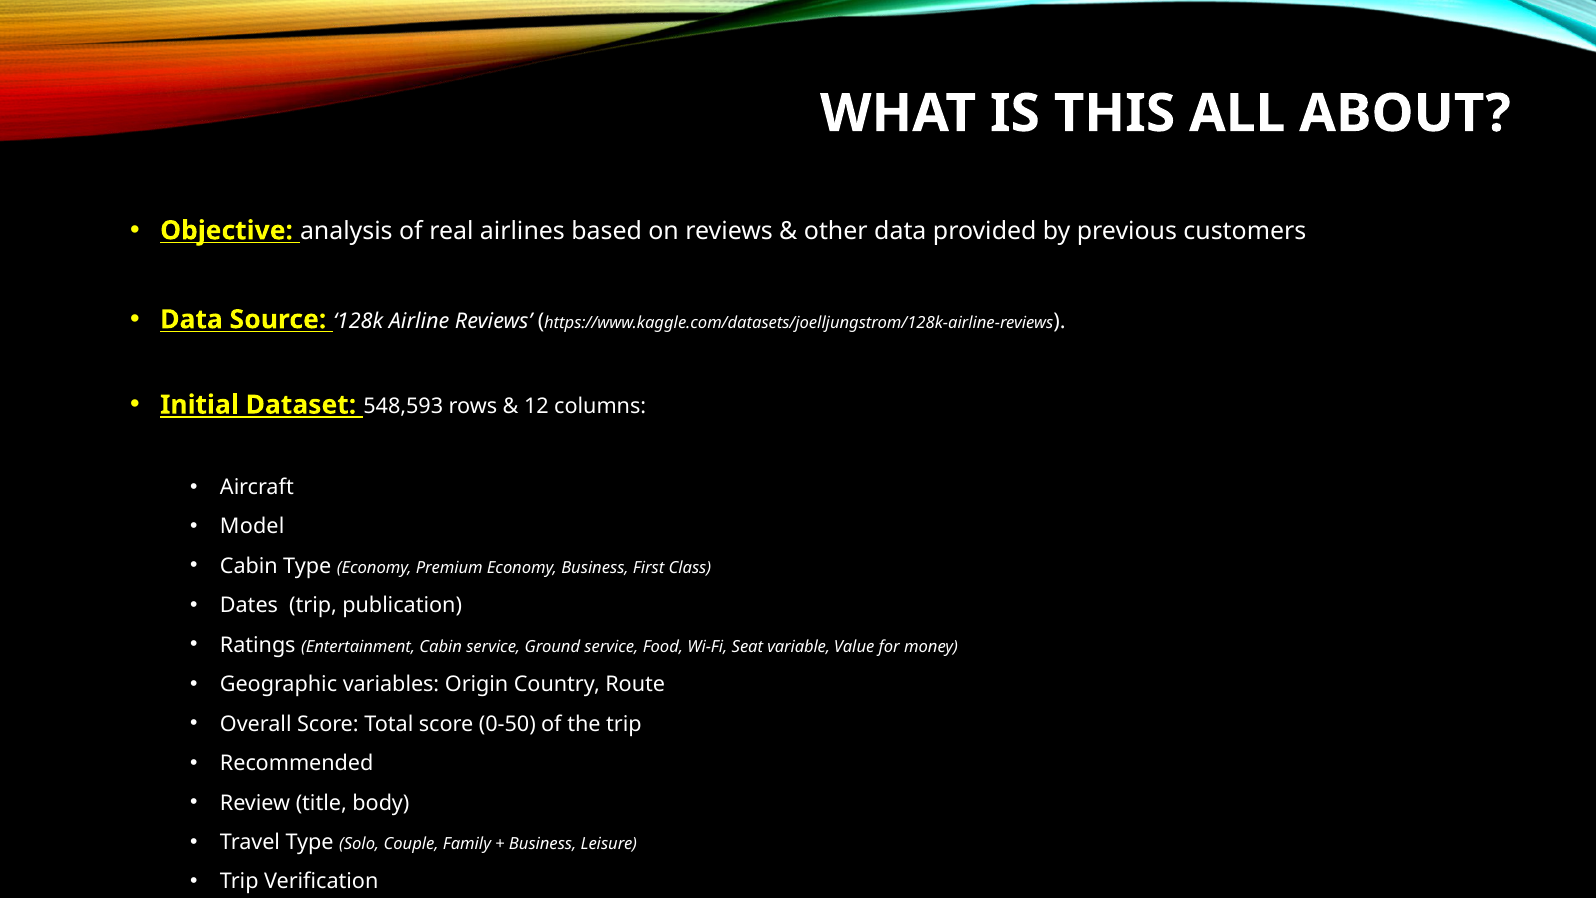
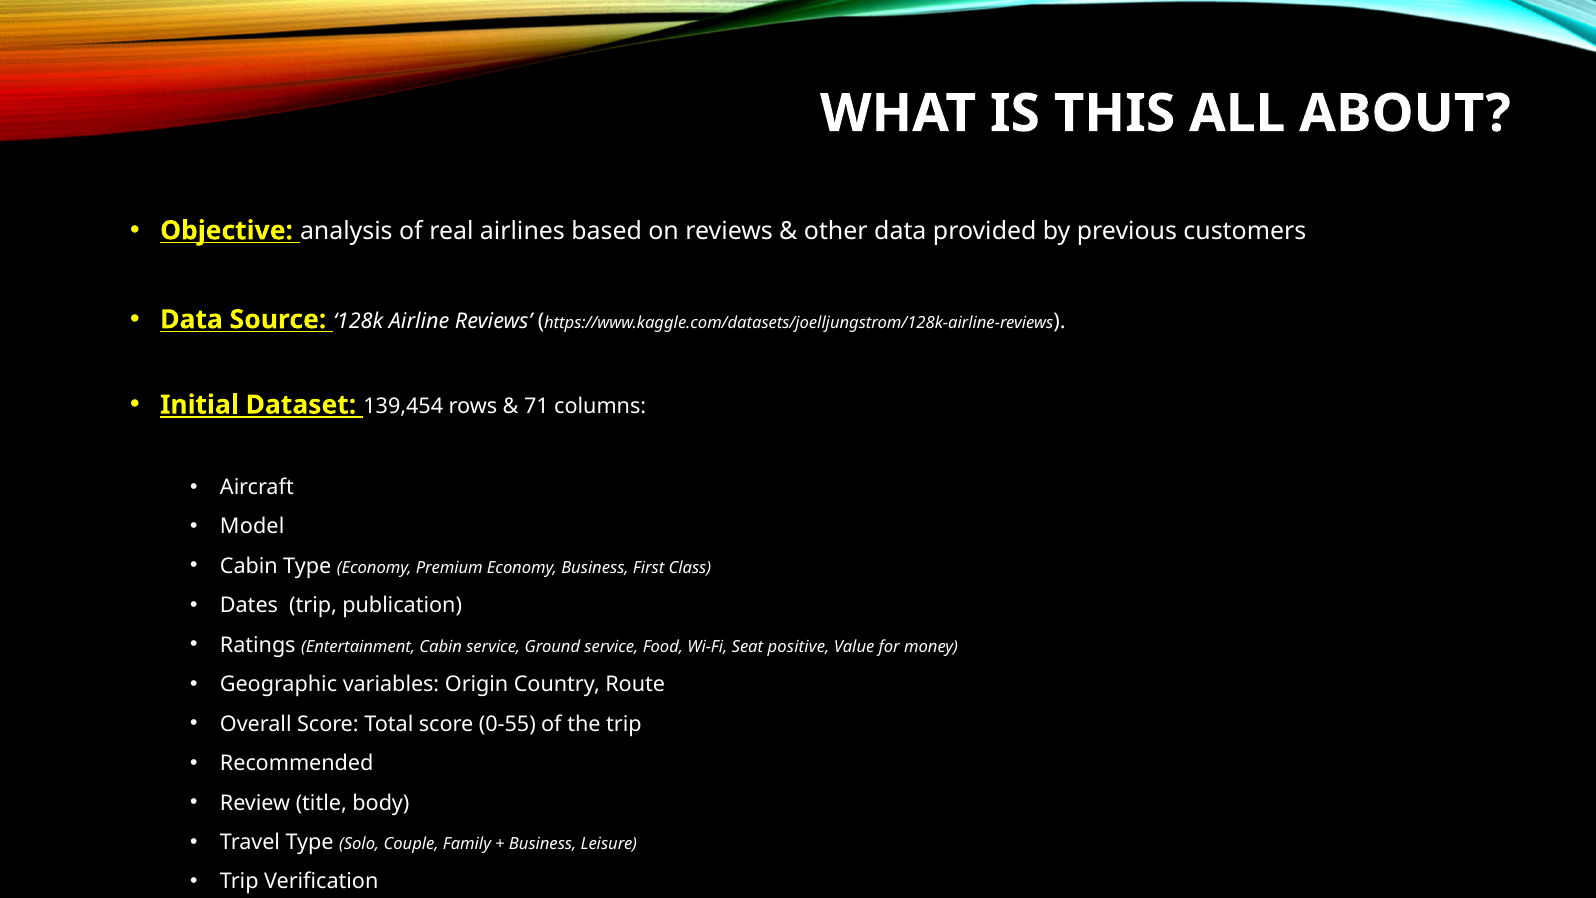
548,593: 548,593 -> 139,454
12: 12 -> 71
variable: variable -> positive
0-50: 0-50 -> 0-55
